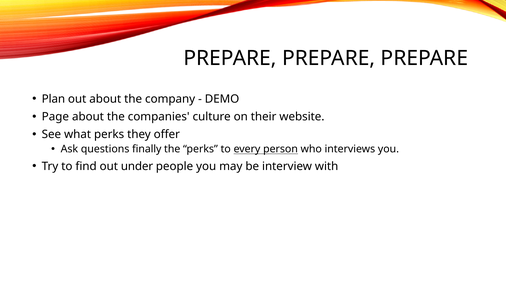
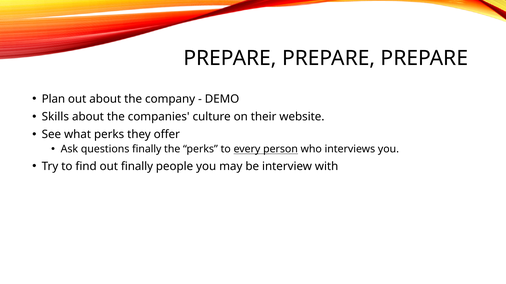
Page: Page -> Skills
out under: under -> finally
